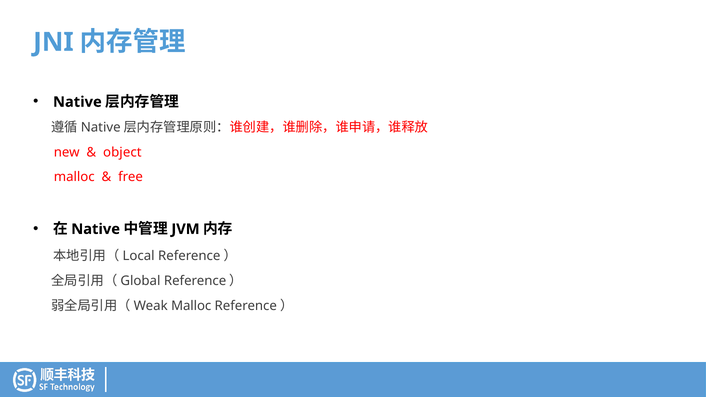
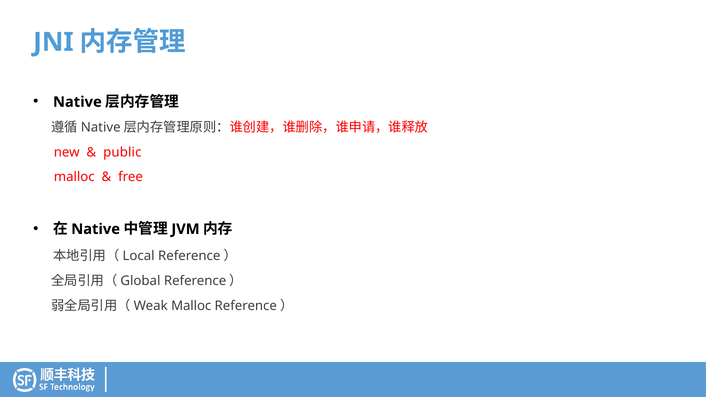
object: object -> public
